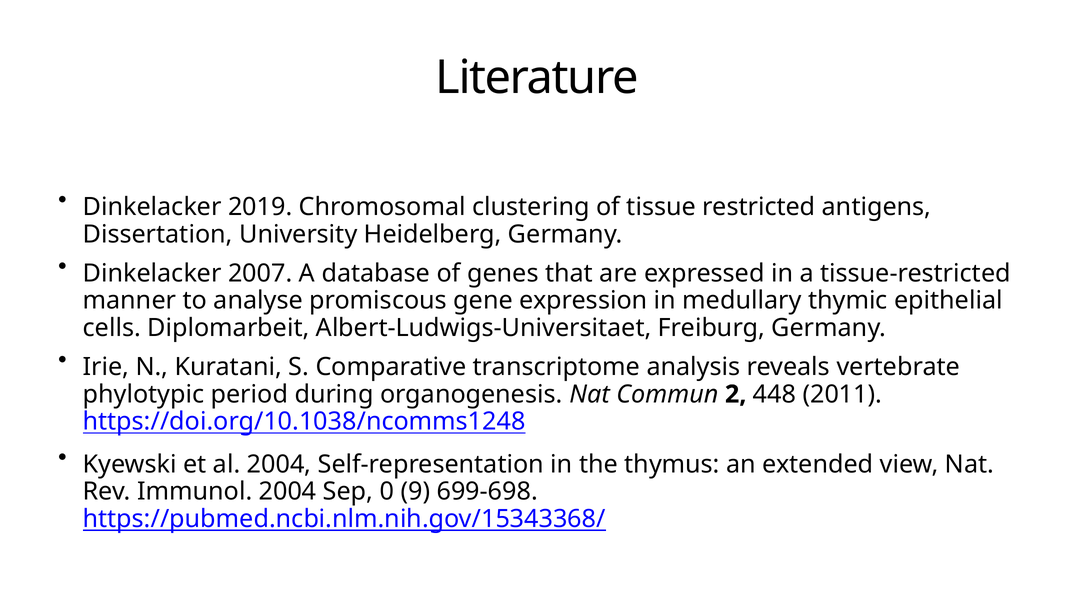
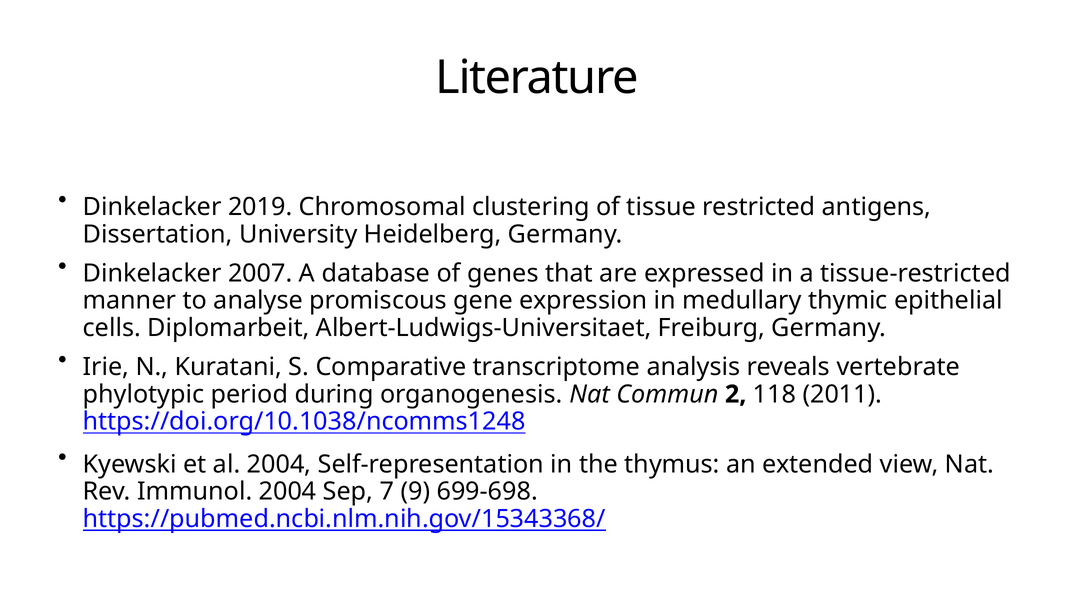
448: 448 -> 118
0: 0 -> 7
